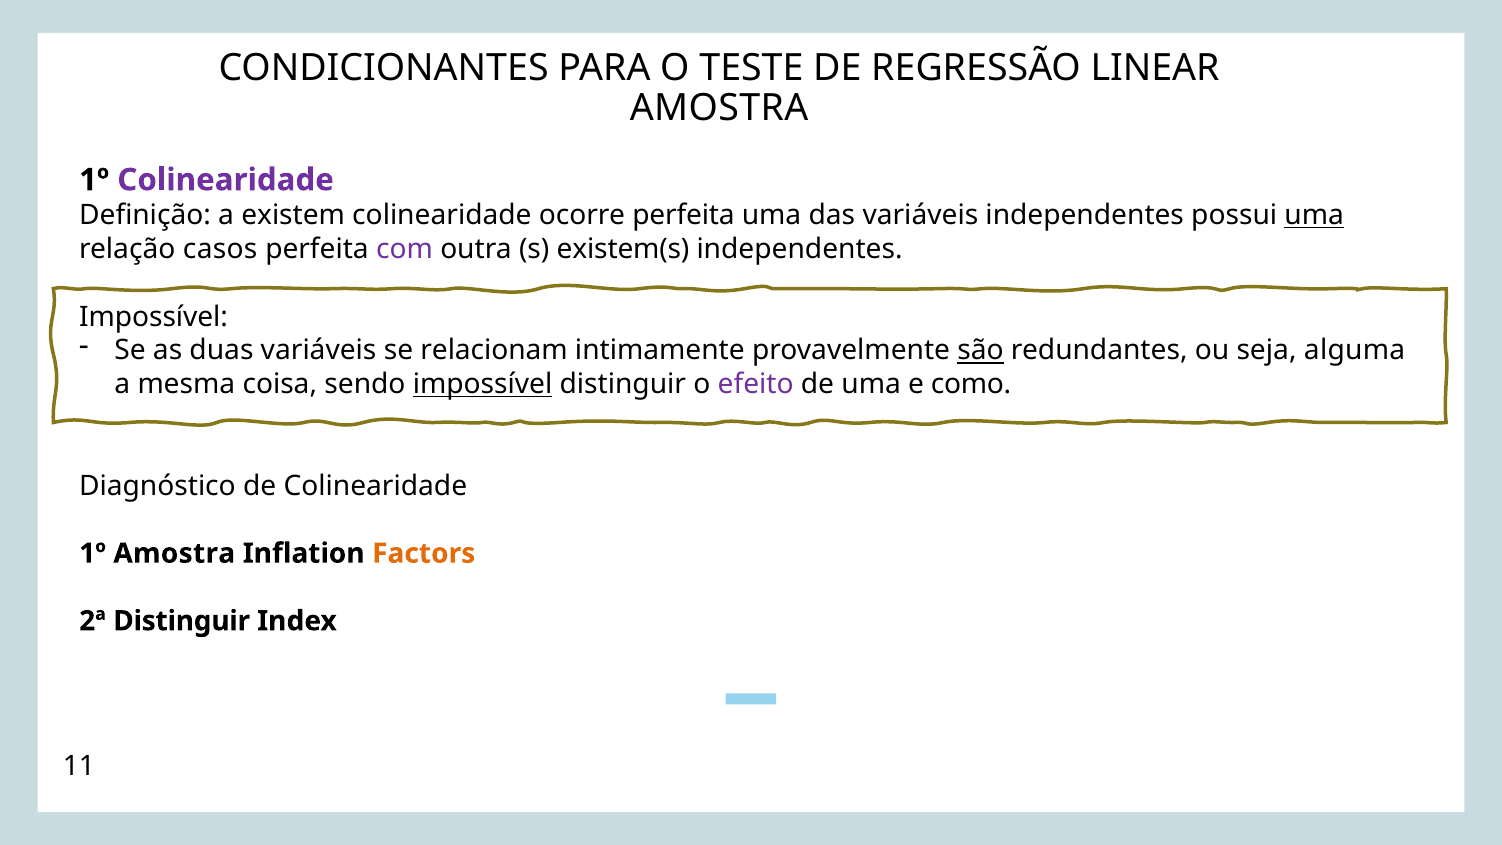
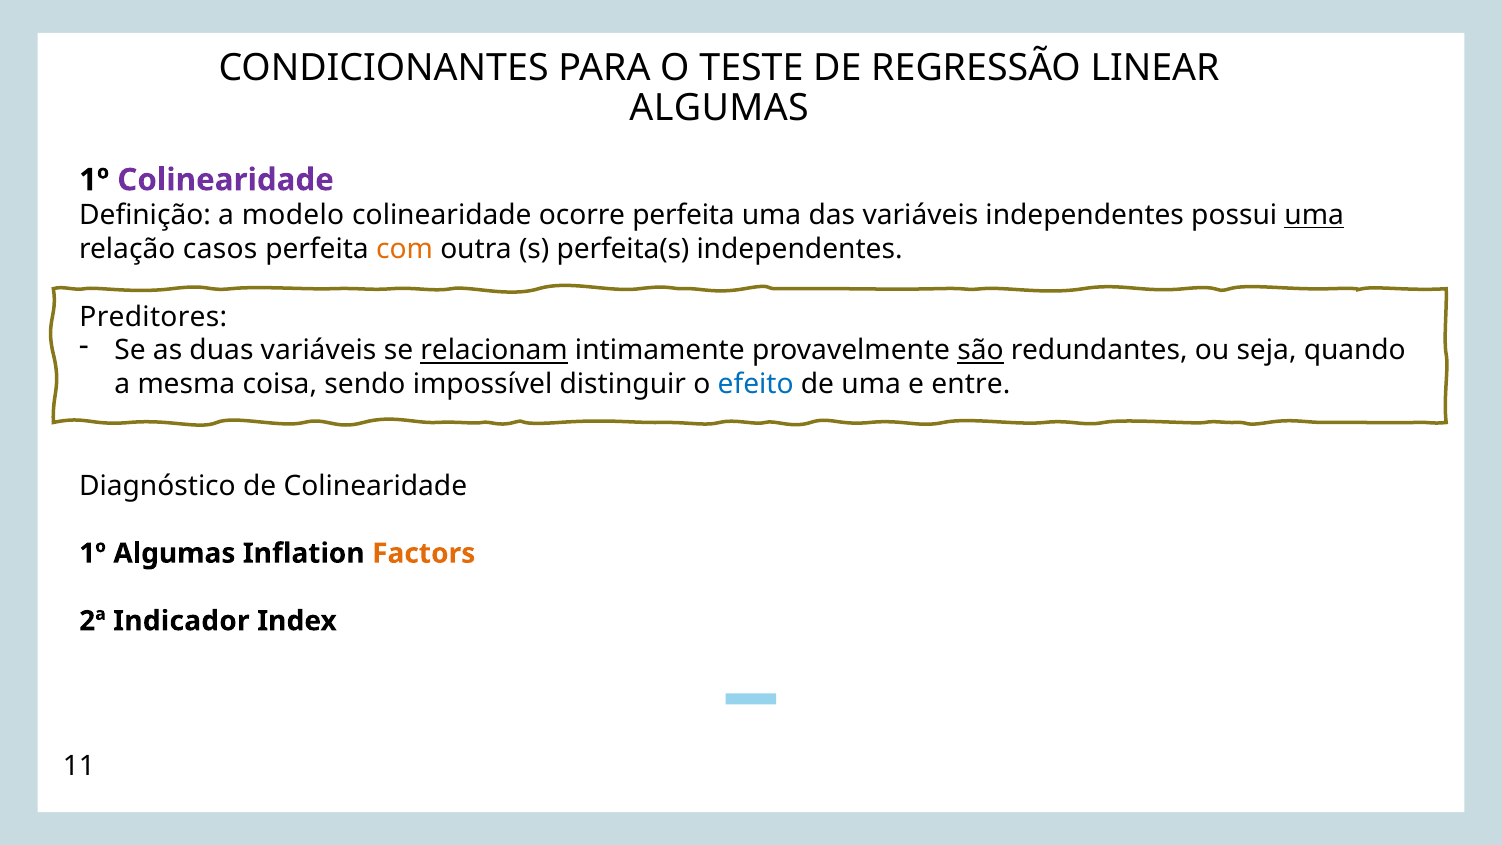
AMOSTRA at (719, 108): AMOSTRA -> ALGUMAS
existem: existem -> modelo
com colour: purple -> orange
existem(s: existem(s -> perfeita(s
Impossível at (154, 317): Impossível -> Preditores
relacionam underline: none -> present
alguma: alguma -> quando
impossível at (483, 384) underline: present -> none
efeito colour: purple -> blue
como: como -> entre
1º Amostra: Amostra -> Algumas
2ª Distinguir: Distinguir -> Indicador
